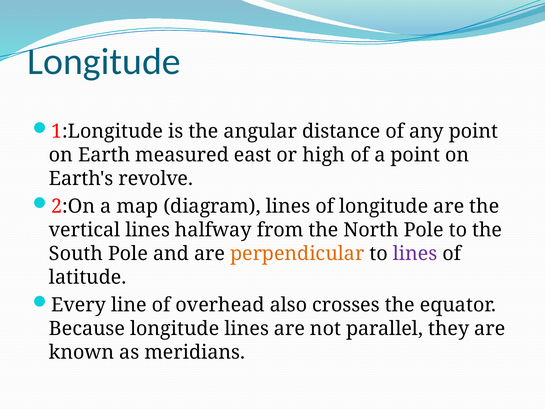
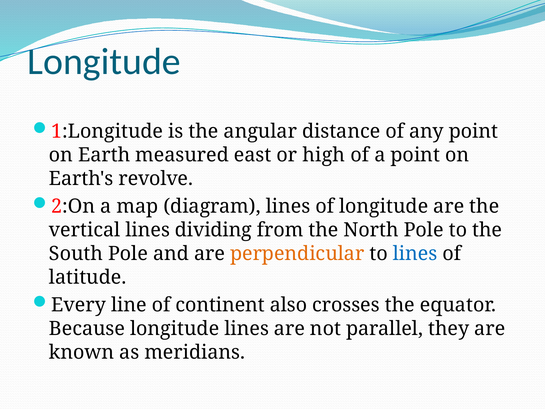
halfway: halfway -> dividing
lines at (415, 254) colour: purple -> blue
overhead: overhead -> continent
